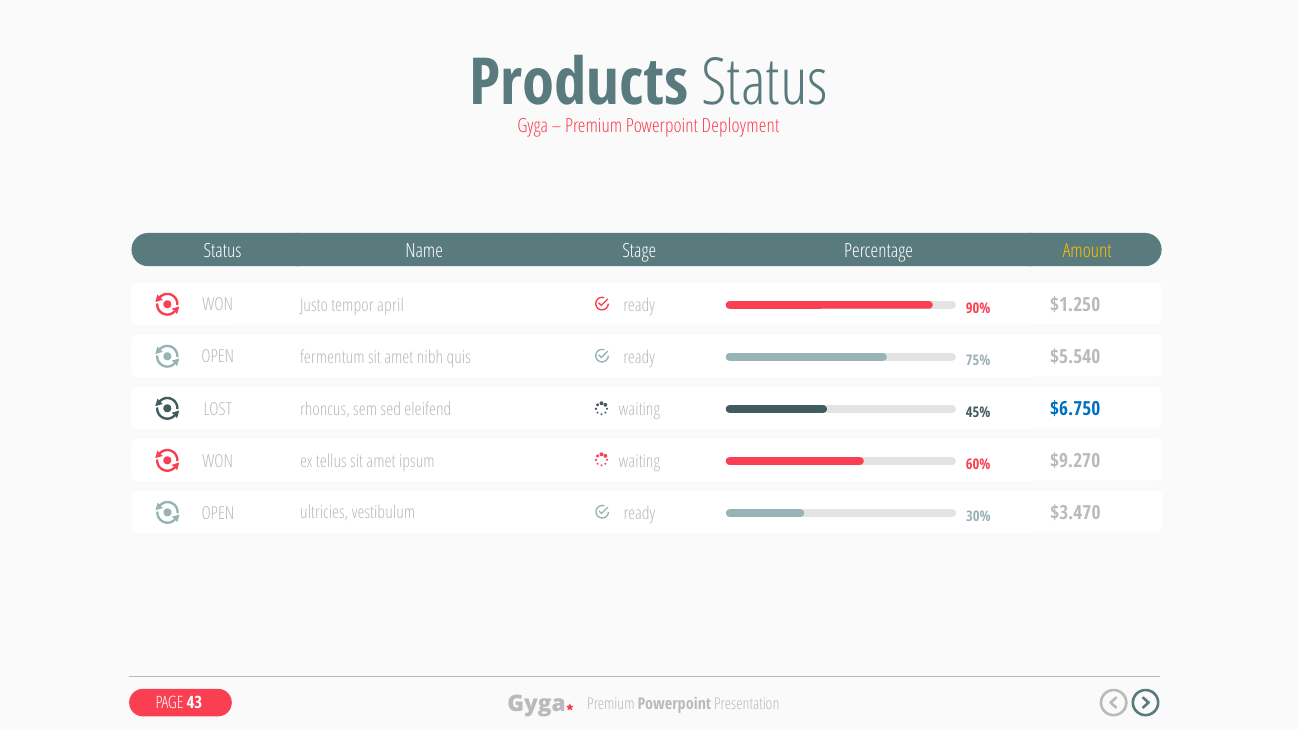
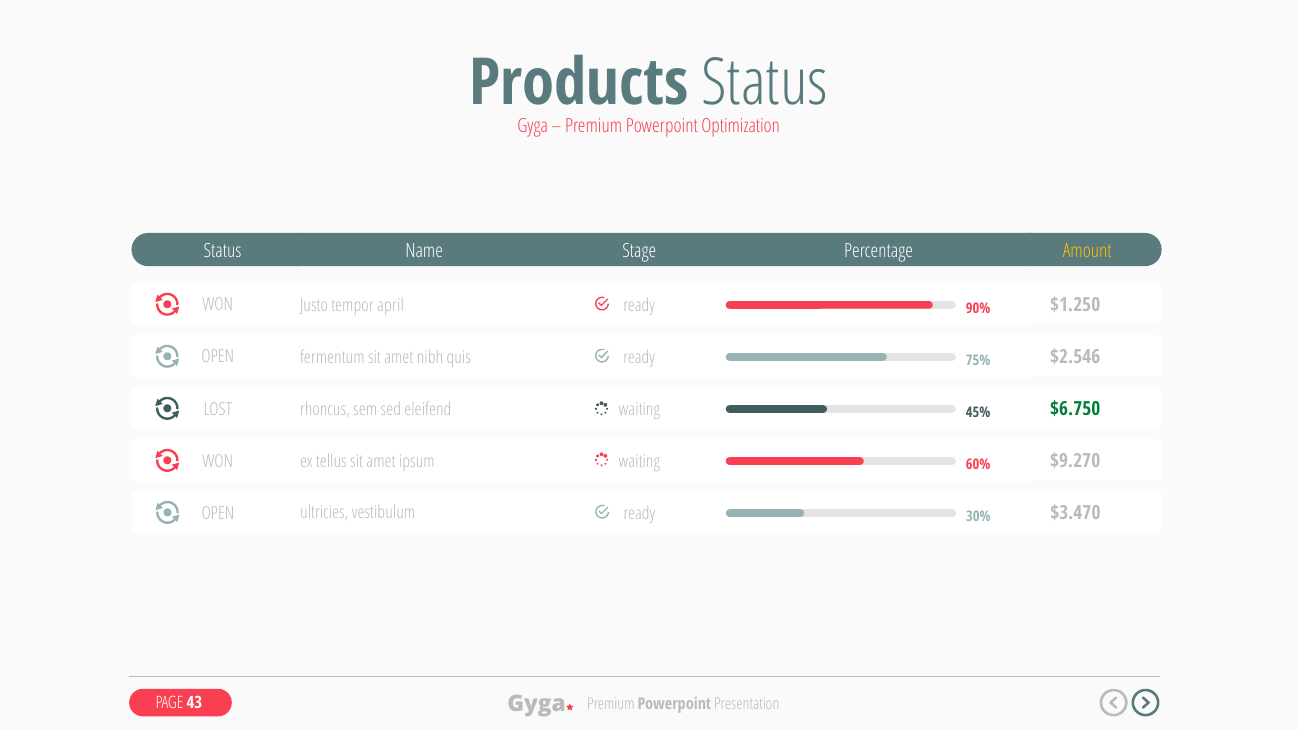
Deployment: Deployment -> Optimization
$5.540: $5.540 -> $2.546
$6.750 colour: blue -> green
